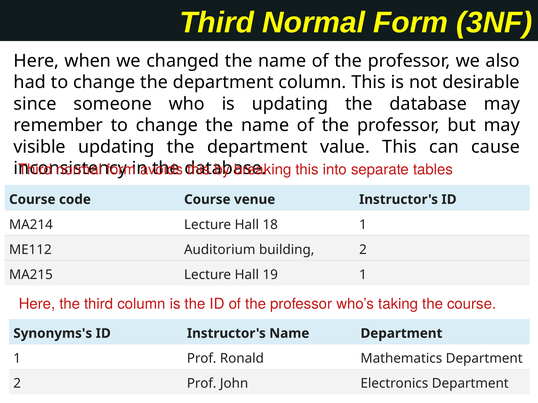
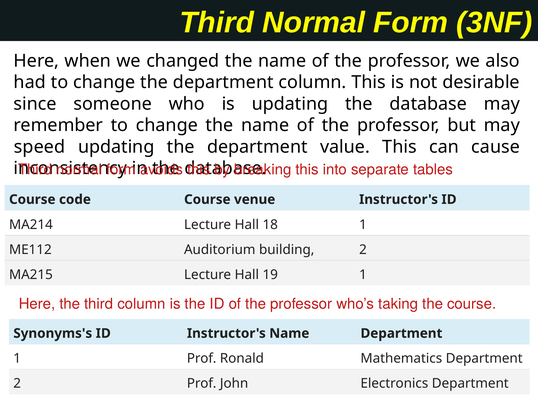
visible: visible -> speed
